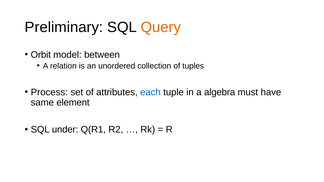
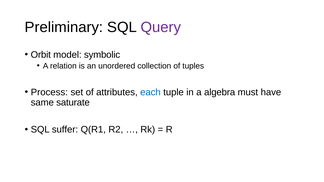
Query colour: orange -> purple
between: between -> symbolic
element: element -> saturate
under: under -> suffer
